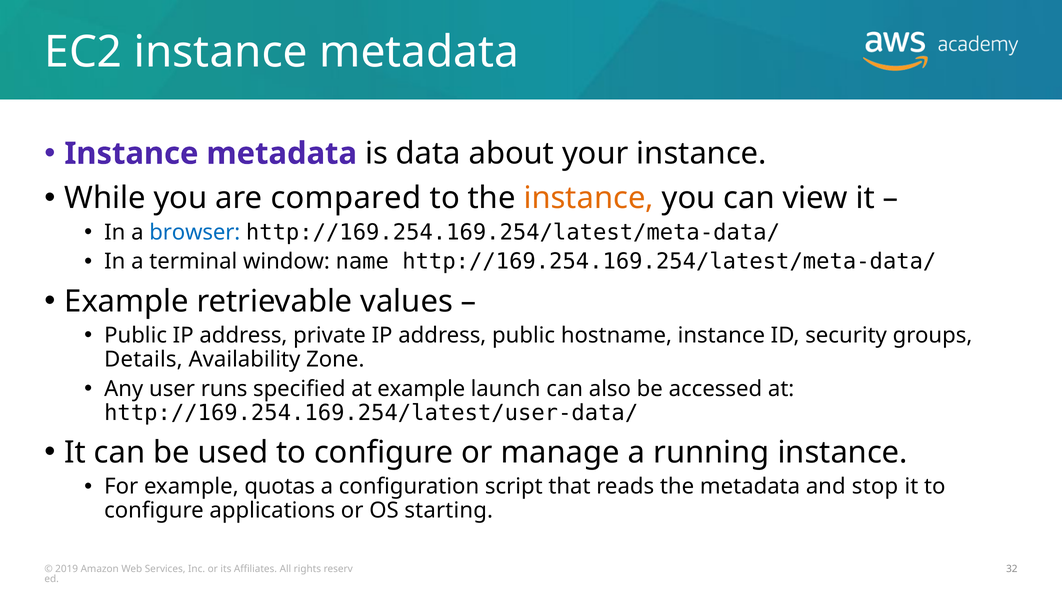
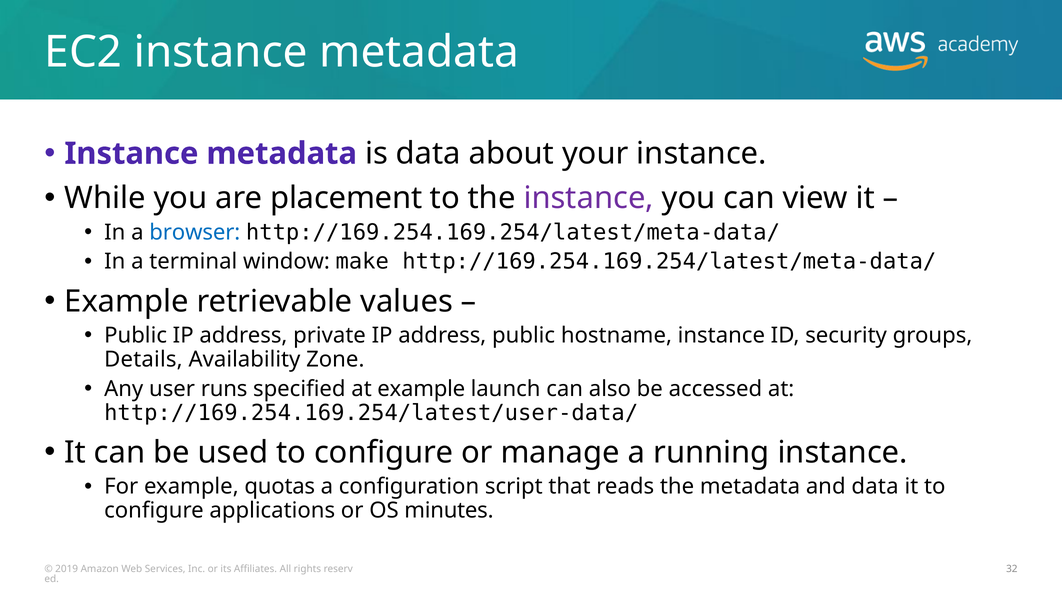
compared: compared -> placement
instance at (589, 198) colour: orange -> purple
name: name -> make
and stop: stop -> data
starting: starting -> minutes
